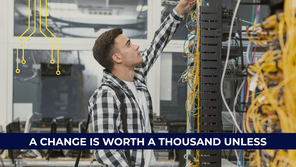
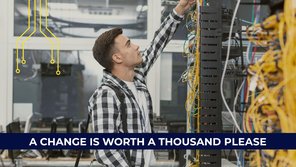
UNLESS: UNLESS -> PLEASE
